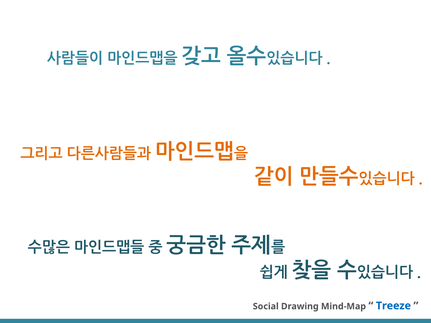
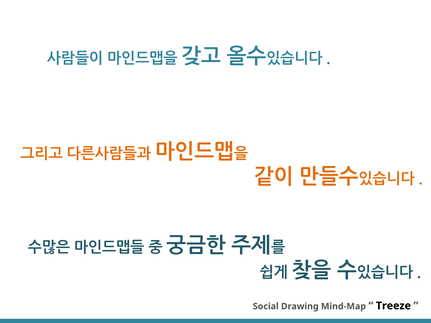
Treeze colour: blue -> black
